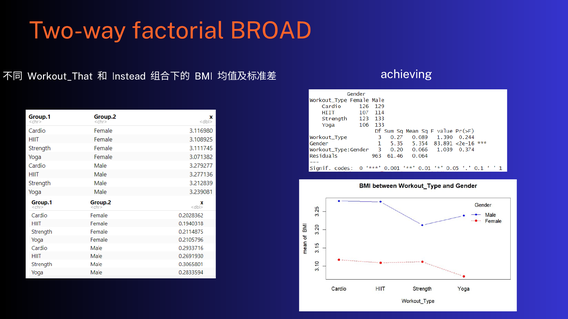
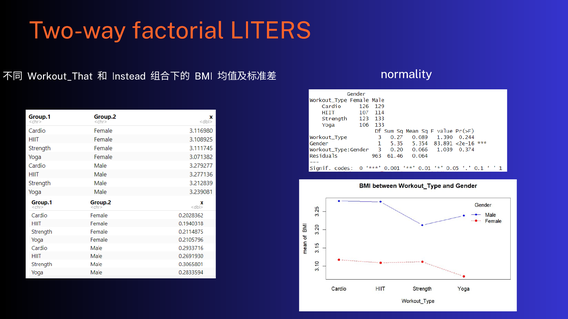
BROAD: BROAD -> LITERS
achieving: achieving -> normality
